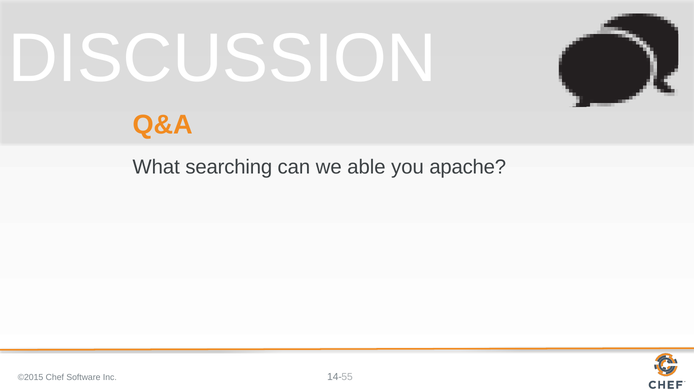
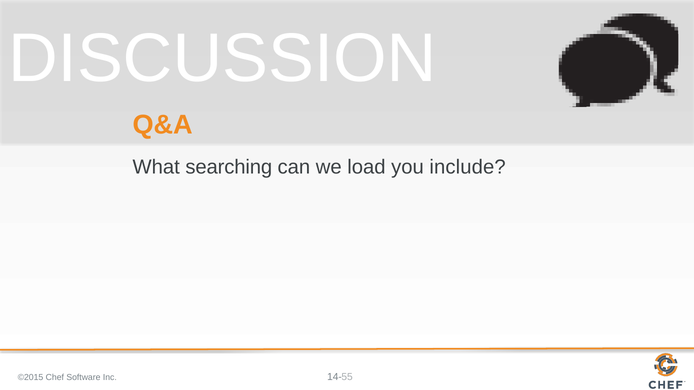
able: able -> load
apache: apache -> include
